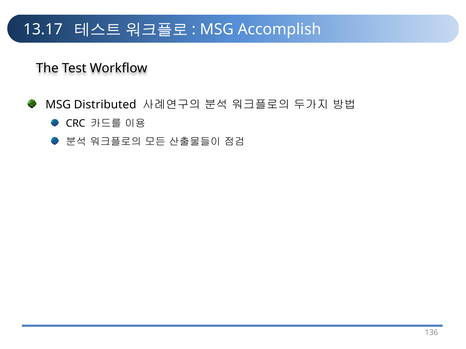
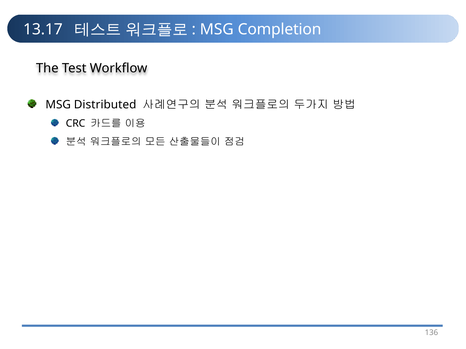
Accomplish: Accomplish -> Completion
